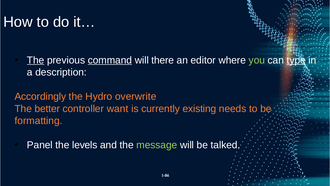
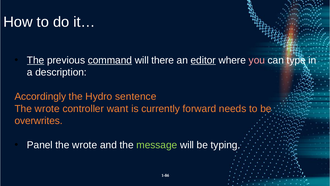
editor underline: none -> present
you colour: light green -> pink
type underline: present -> none
overwrite: overwrite -> sentence
better at (47, 108): better -> wrote
existing: existing -> forward
formatting: formatting -> overwrites
levels at (85, 145): levels -> wrote
talked: talked -> typing
